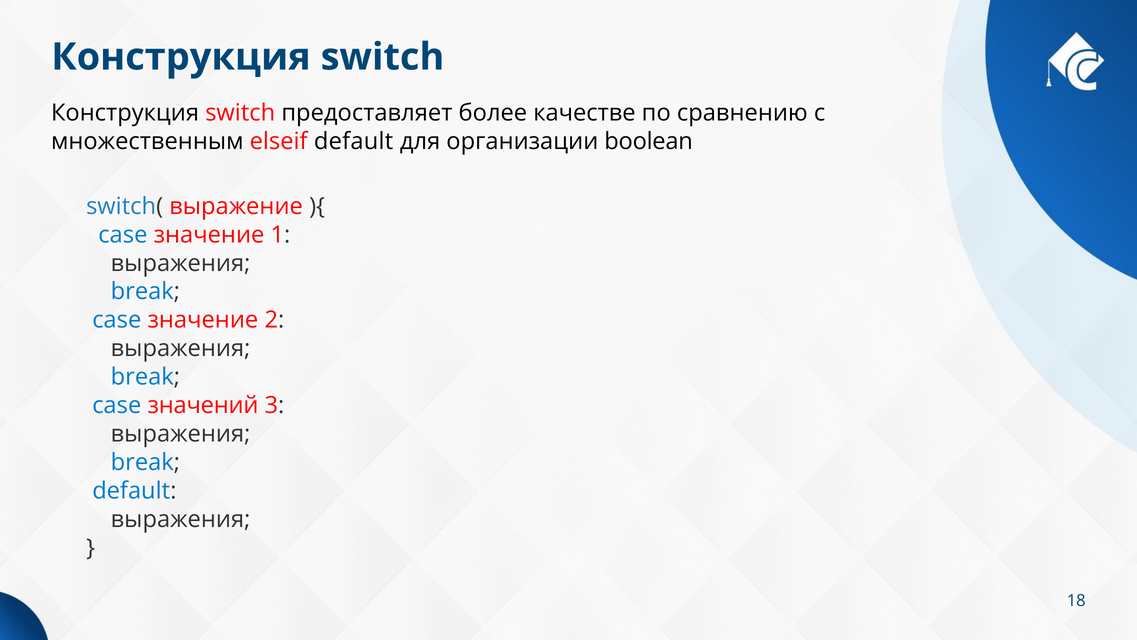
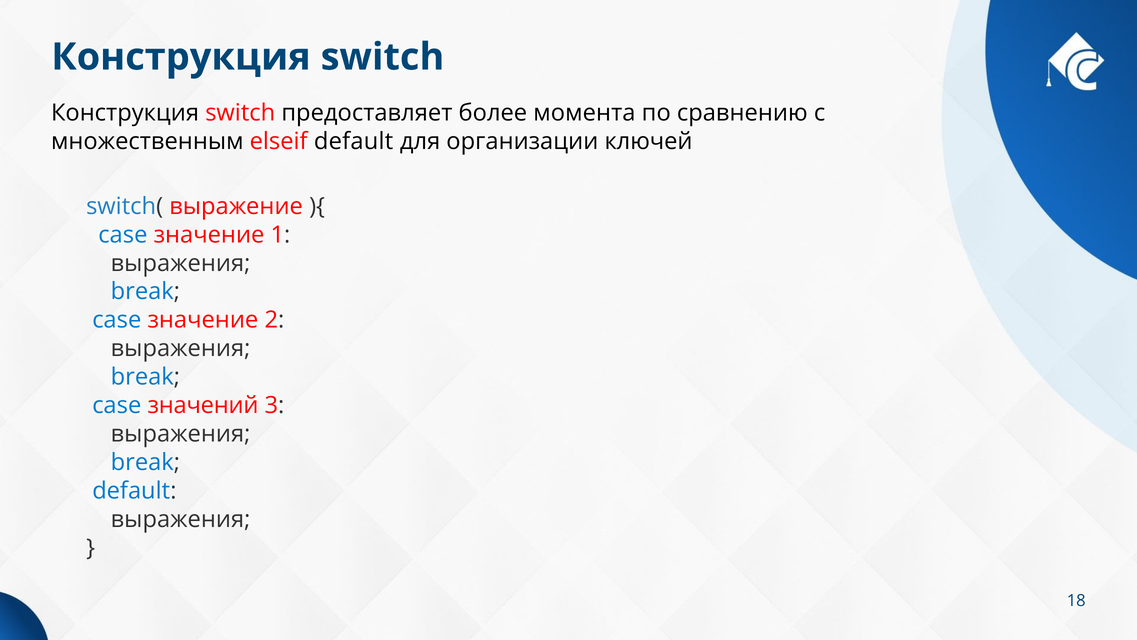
качестве: качестве -> момента
boolean: boolean -> ключей
